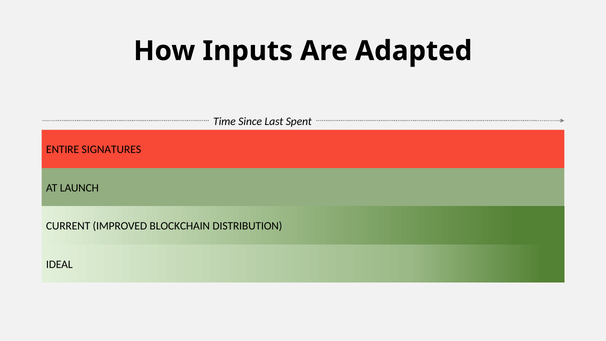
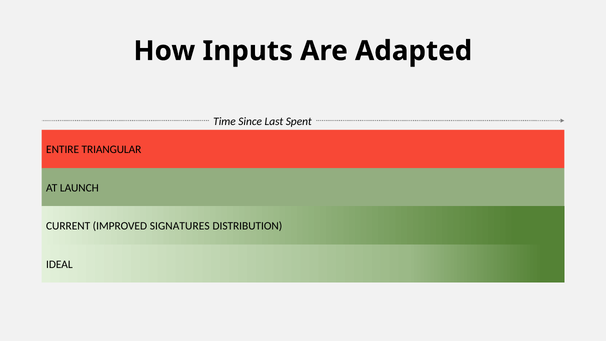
SIGNATURES: SIGNATURES -> TRIANGULAR
BLOCKCHAIN: BLOCKCHAIN -> SIGNATURES
